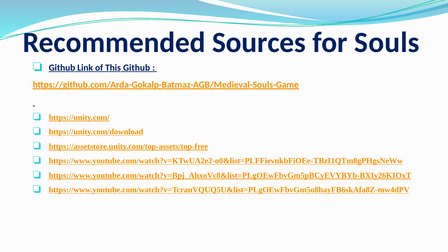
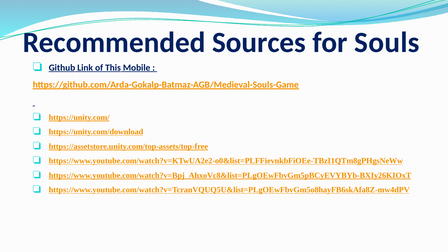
This Github: Github -> Mobile
